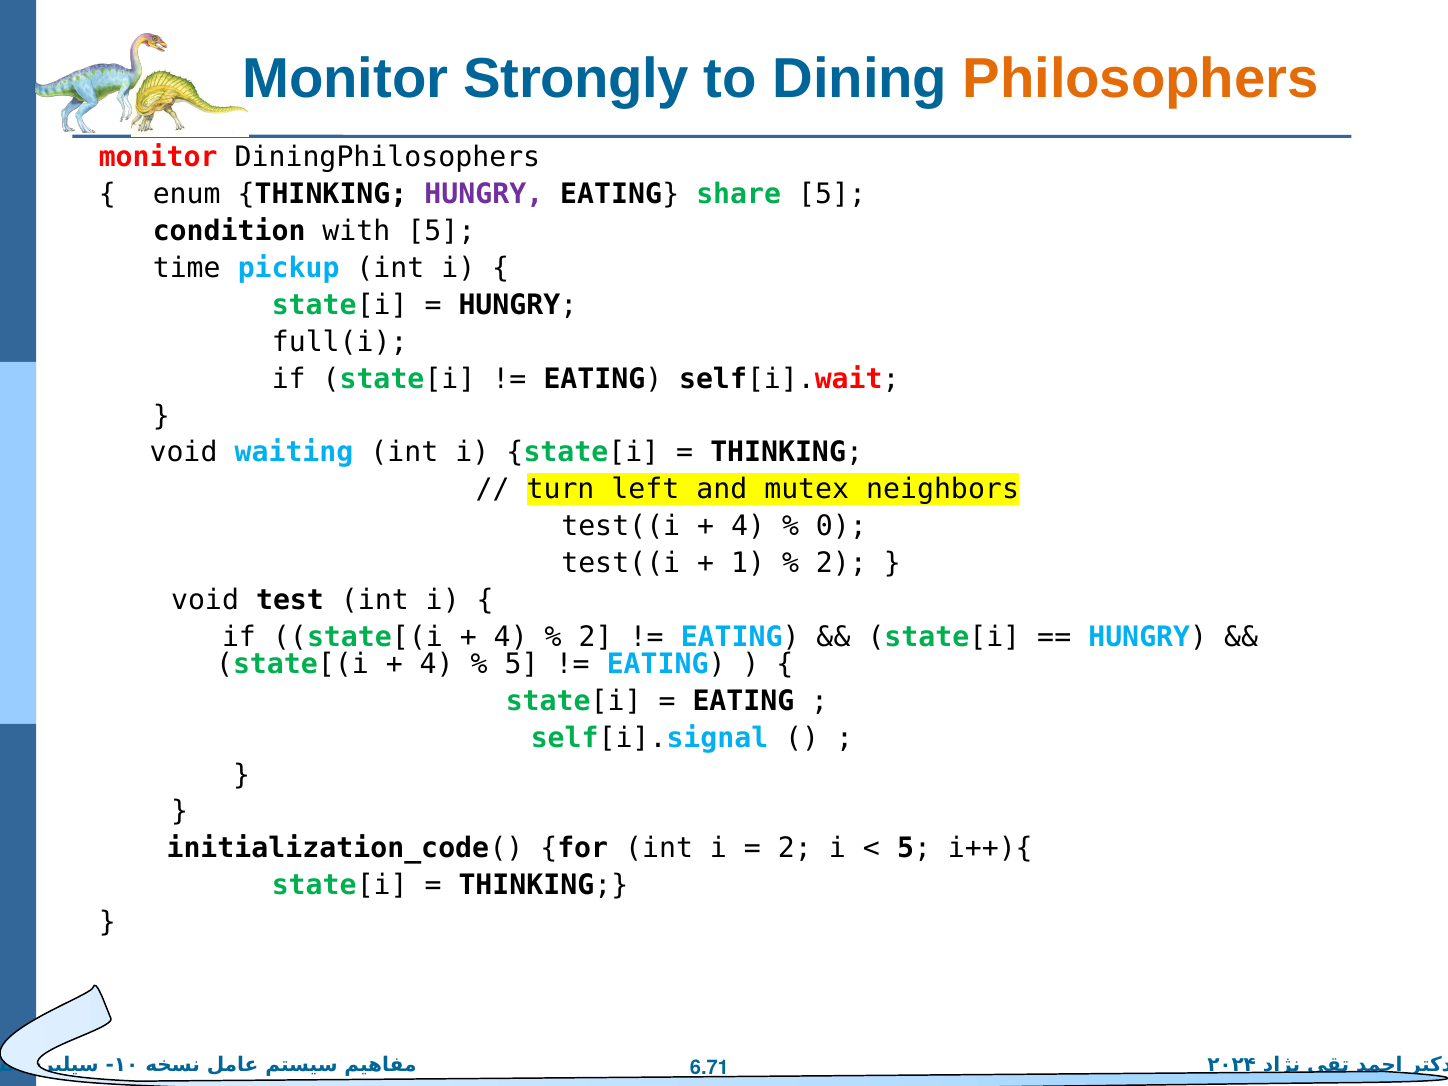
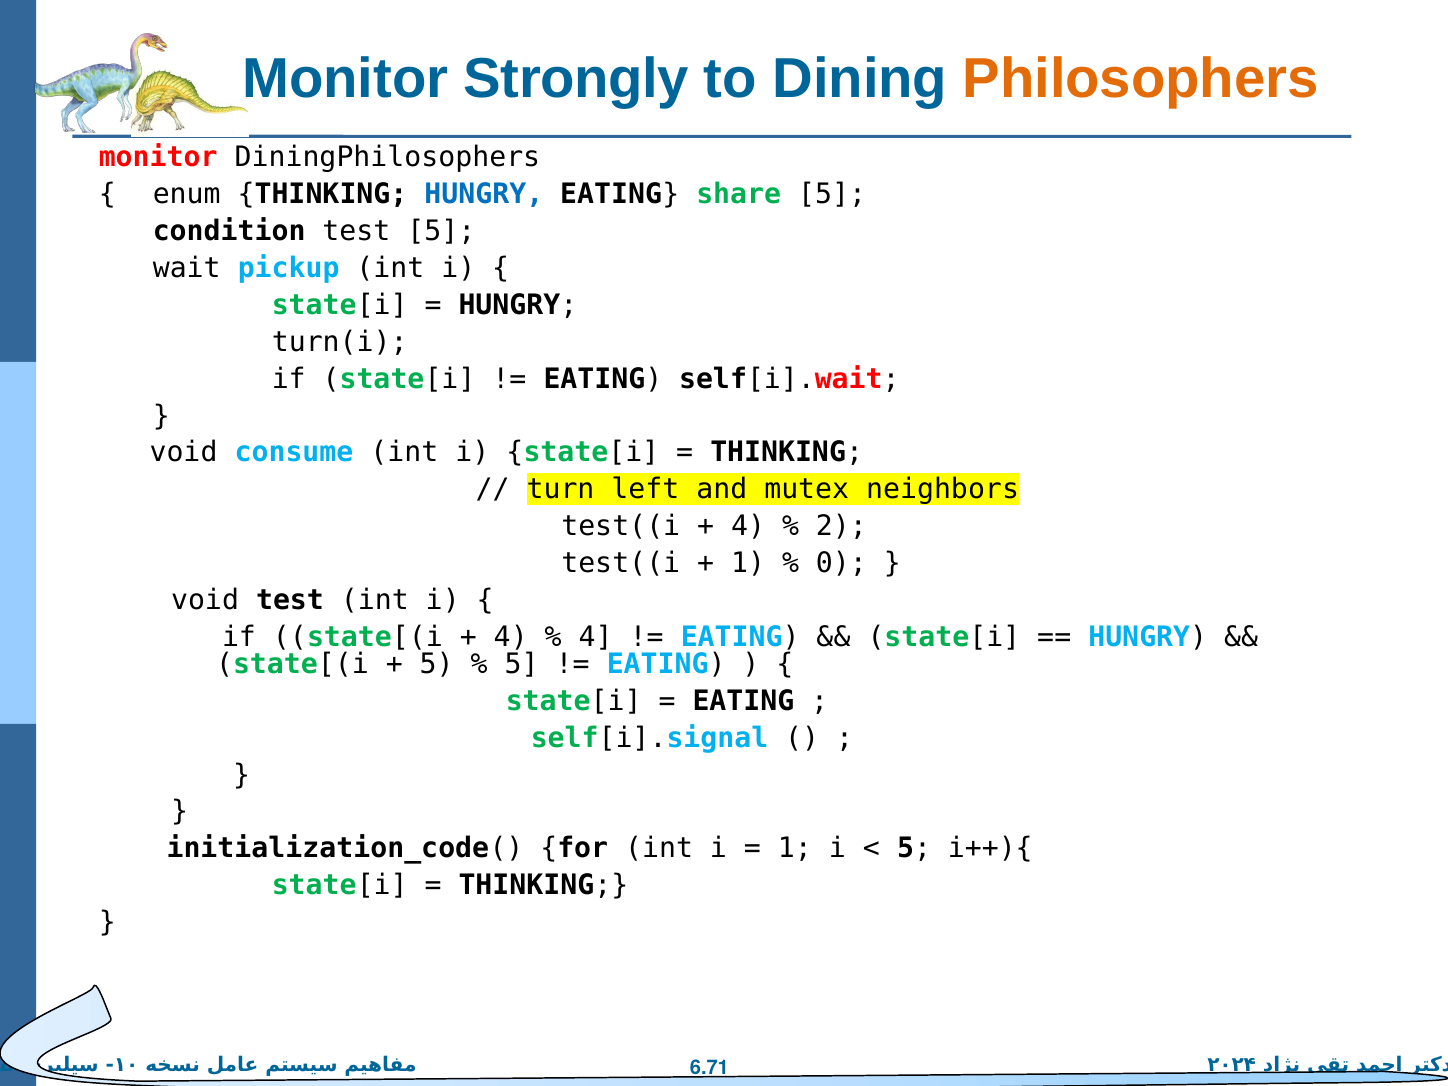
HUNGRY at (484, 194) colour: purple -> blue
condition with: with -> test
time: time -> wait
full(i: full(i -> turn(i
waiting: waiting -> consume
0: 0 -> 2
2 at (841, 563): 2 -> 0
2 at (596, 637): 2 -> 4
4 at (437, 664): 4 -> 5
2 at (795, 849): 2 -> 1
